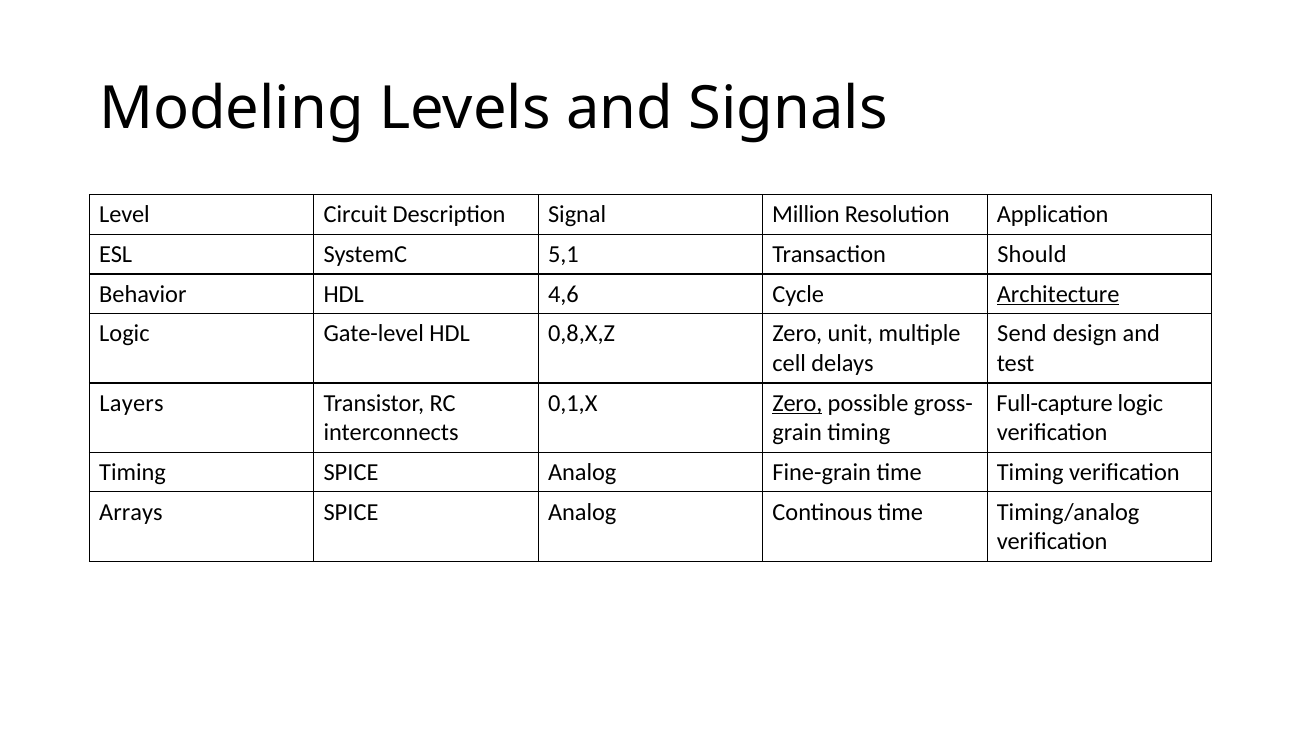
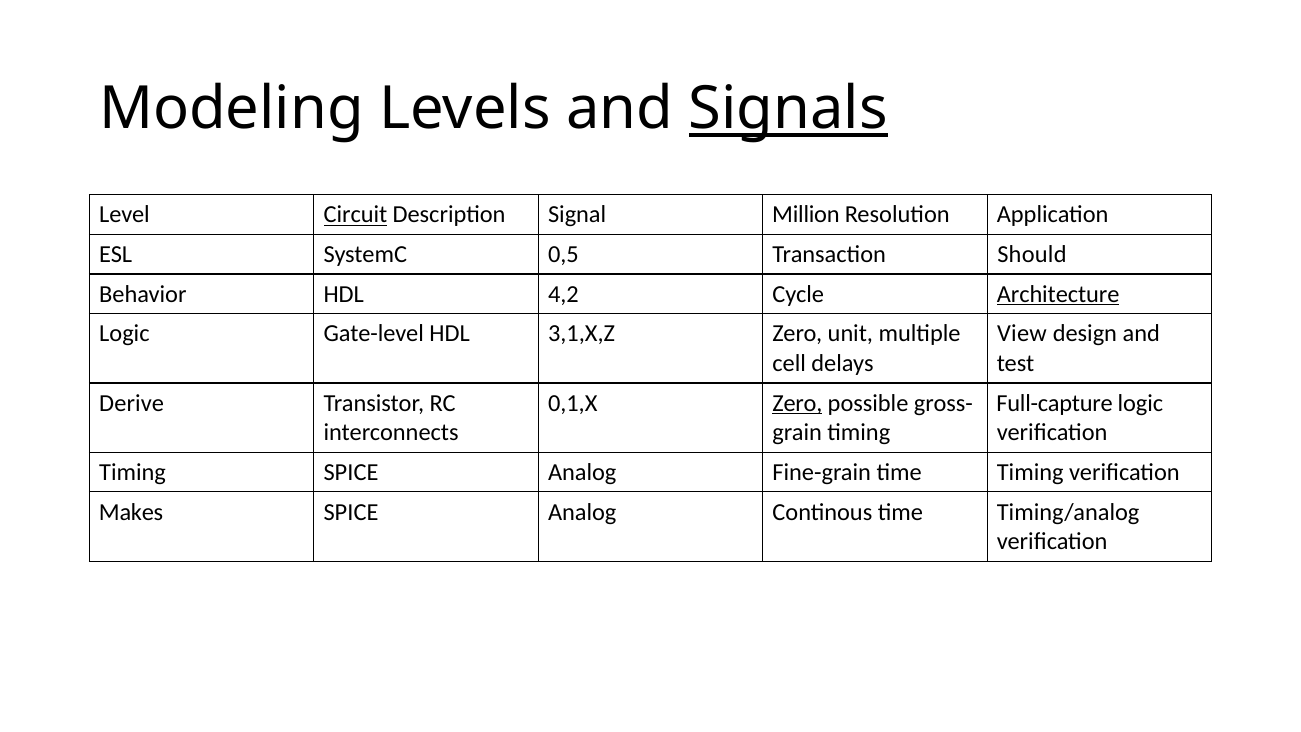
Signals underline: none -> present
Circuit underline: none -> present
5,1: 5,1 -> 0,5
4,6: 4,6 -> 4,2
0,8,X,Z: 0,8,X,Z -> 3,1,X,Z
Send: Send -> View
Layers: Layers -> Derive
Arrays: Arrays -> Makes
